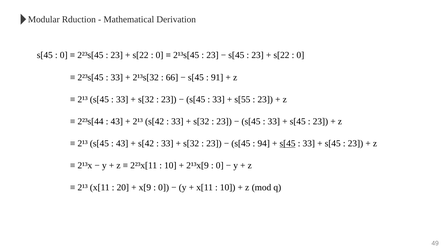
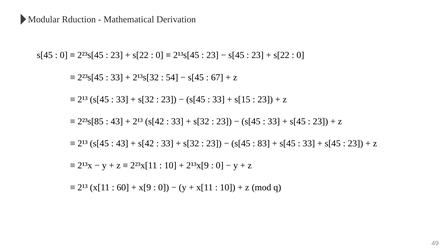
66: 66 -> 54
91: 91 -> 67
s[55: s[55 -> s[15
2²³s[44: 2²³s[44 -> 2²³s[85
94: 94 -> 83
s[45 at (288, 144) underline: present -> none
20: 20 -> 60
